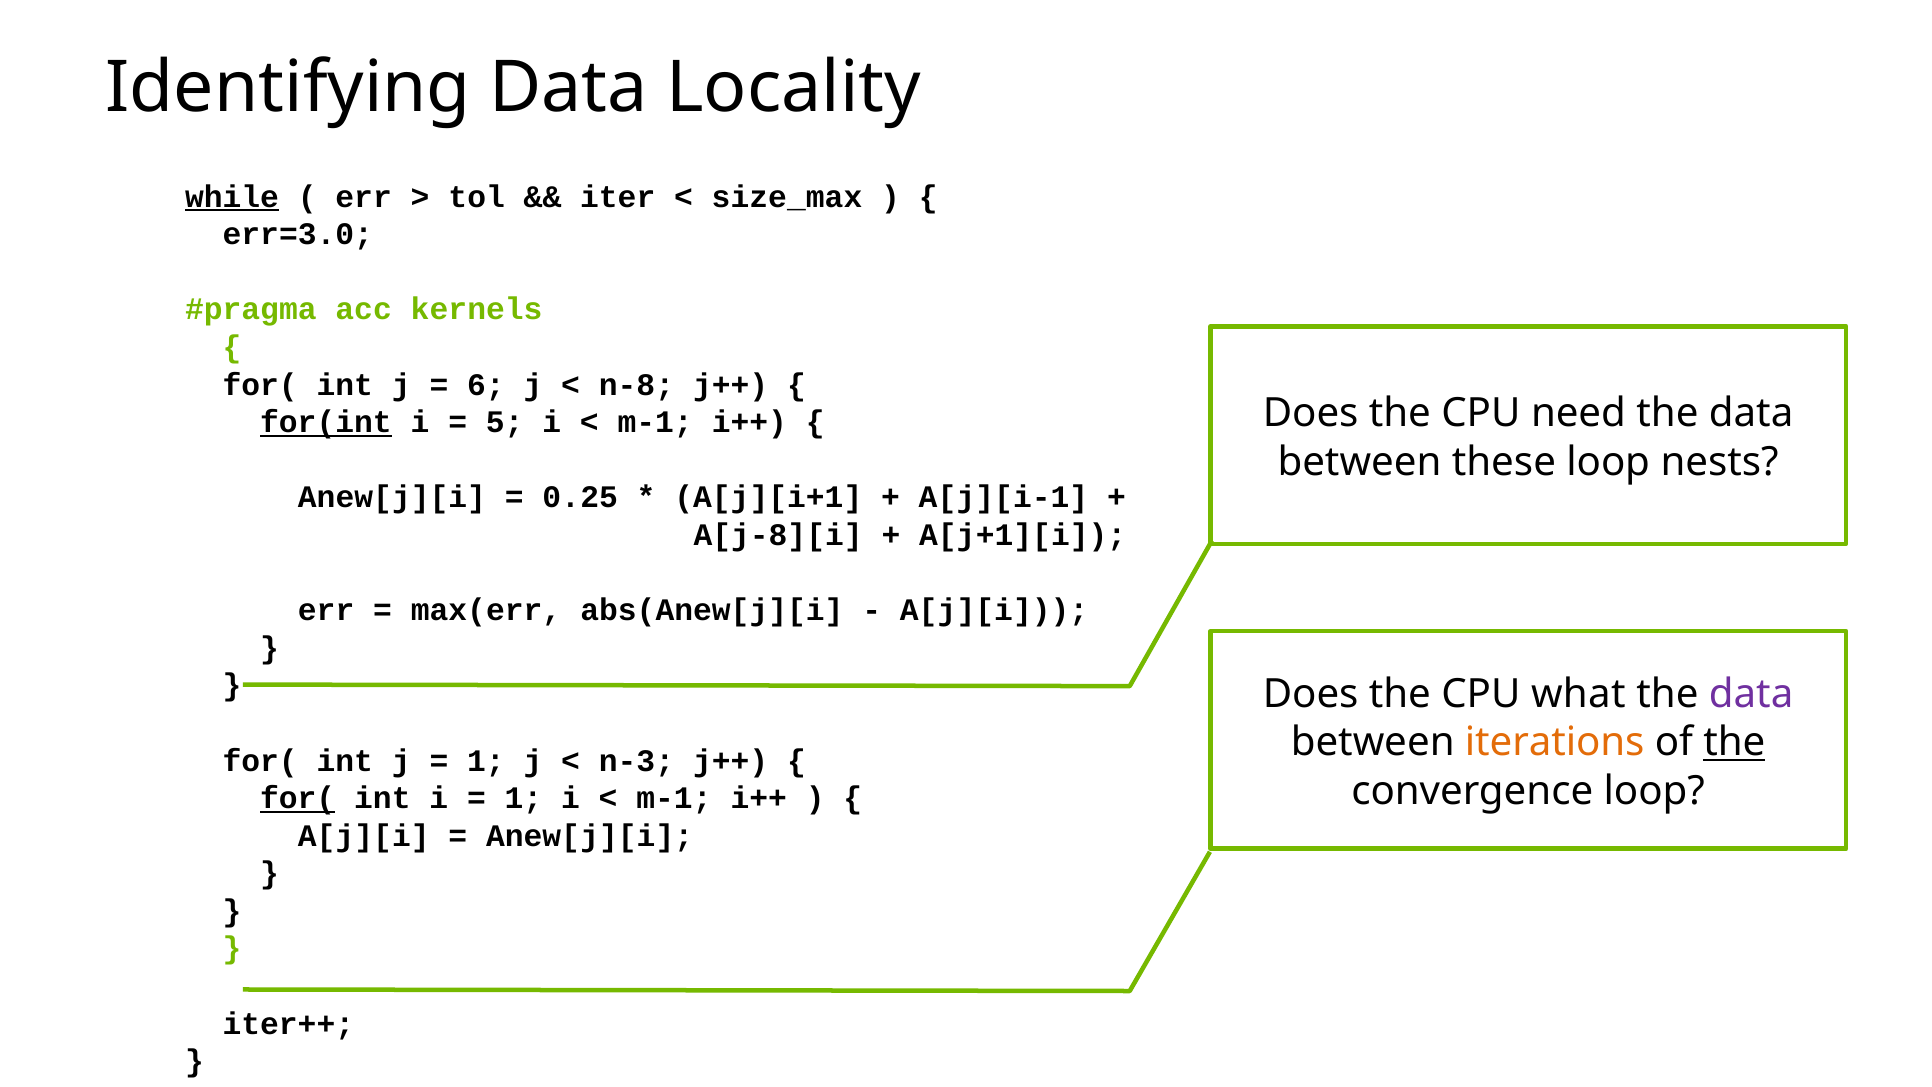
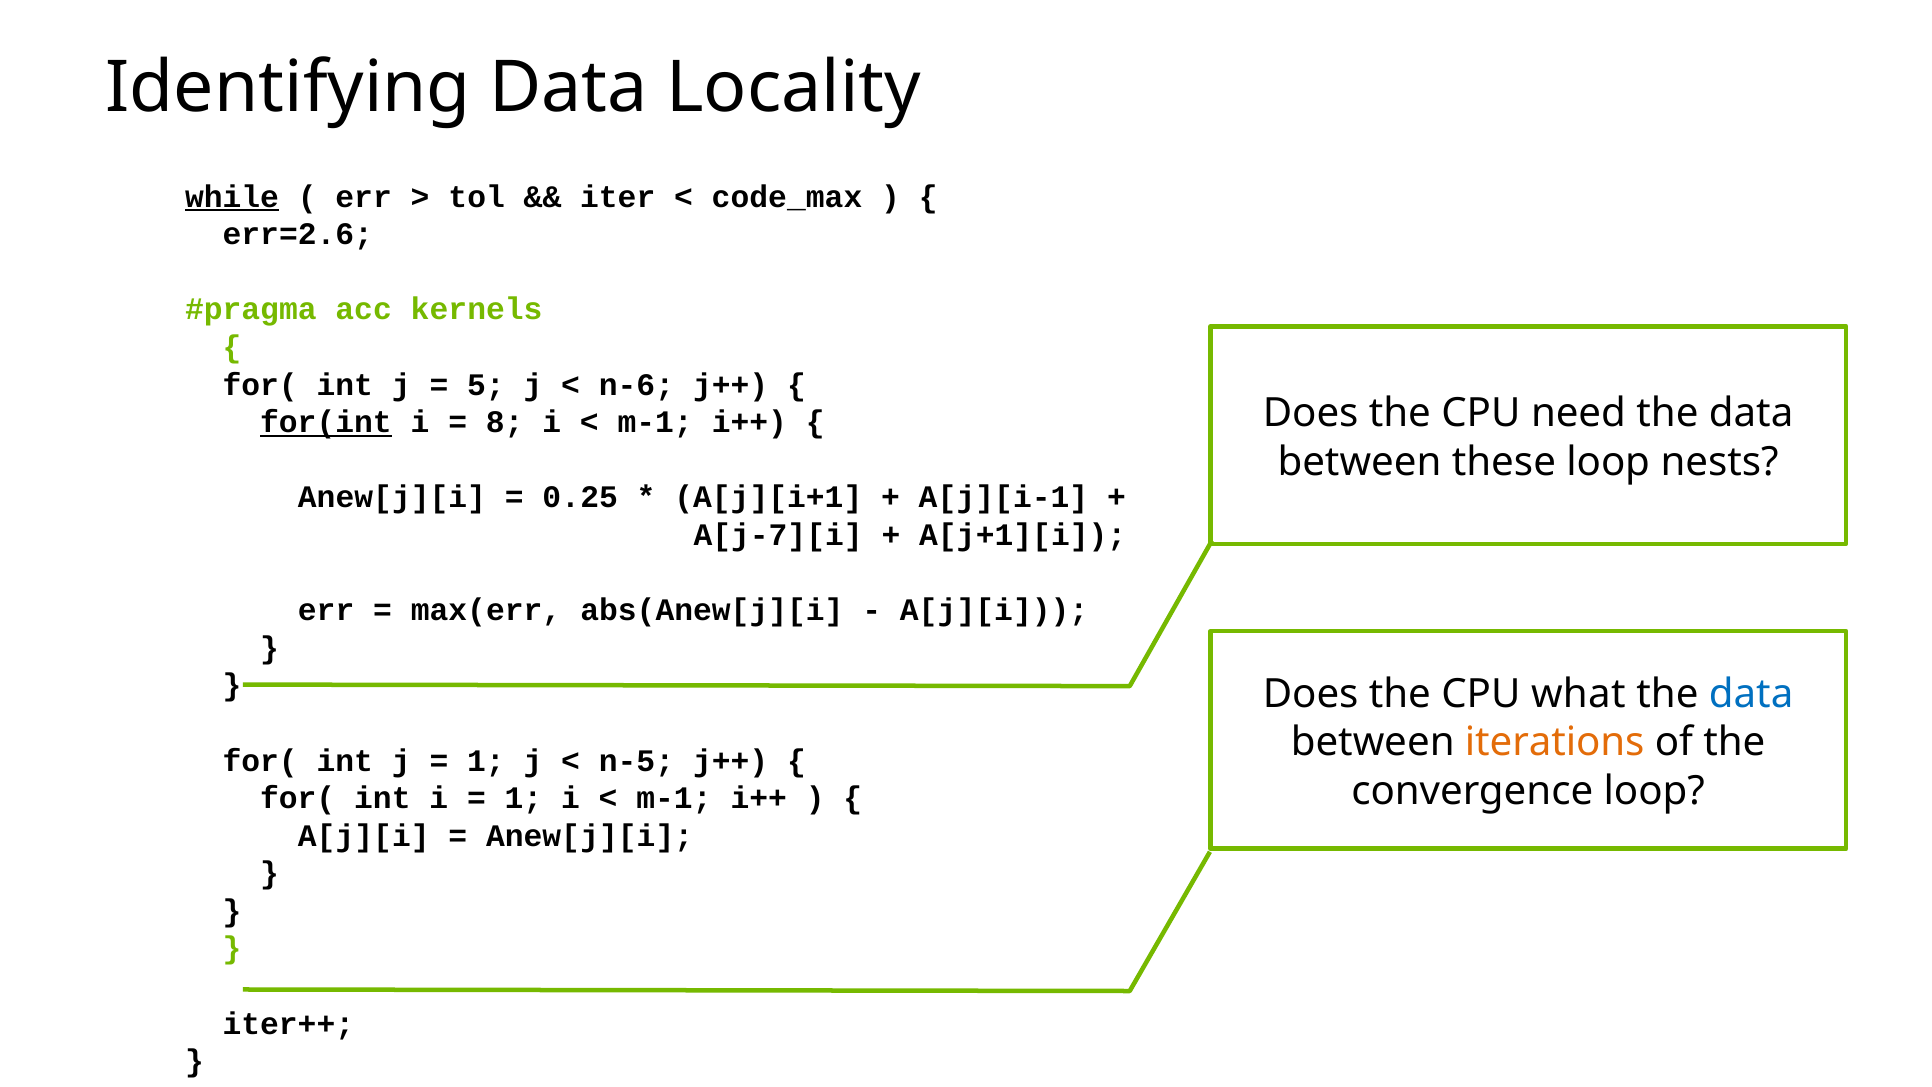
size_max: size_max -> code_max
err=3.0: err=3.0 -> err=2.6
6: 6 -> 5
n-8: n-8 -> n-6
5: 5 -> 8
A[j-8][i: A[j-8][i -> A[j-7][i
data at (1751, 694) colour: purple -> blue
the at (1734, 743) underline: present -> none
n-3: n-3 -> n-5
for( at (298, 798) underline: present -> none
